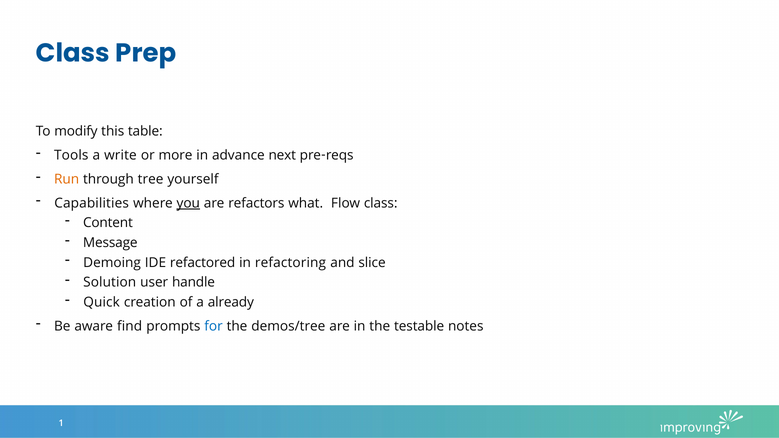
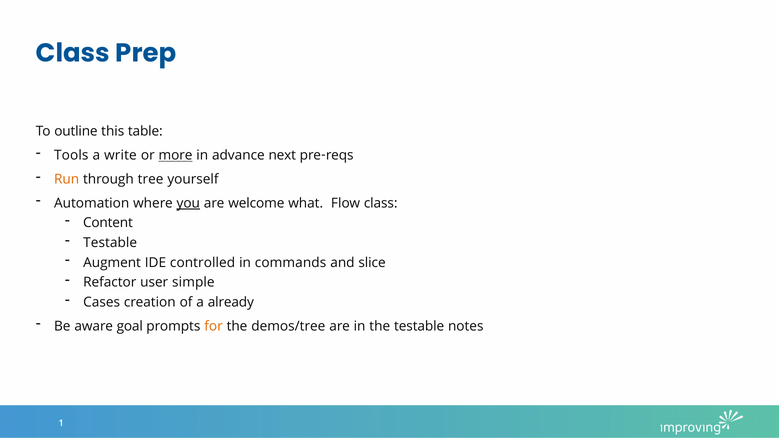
modify: modify -> outline
more underline: none -> present
Capabilities: Capabilities -> Automation
refactors: refactors -> welcome
Message at (110, 243): Message -> Testable
Demoing: Demoing -> Augment
refactored: refactored -> controlled
refactoring: refactoring -> commands
Solution: Solution -> Refactor
handle: handle -> simple
Quick: Quick -> Cases
find: find -> goal
for colour: blue -> orange
